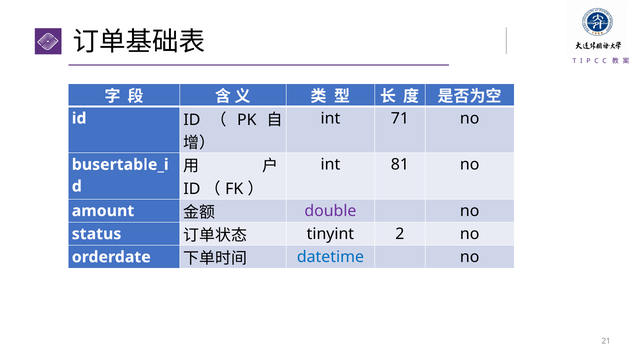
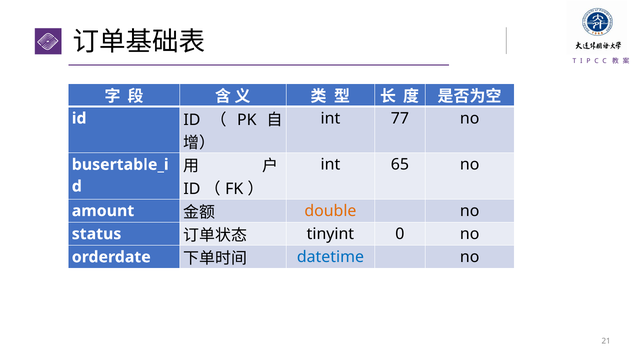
71: 71 -> 77
81: 81 -> 65
double colour: purple -> orange
2: 2 -> 0
